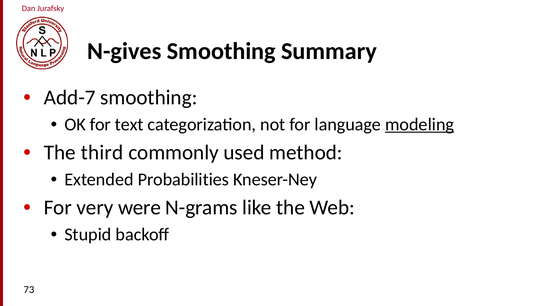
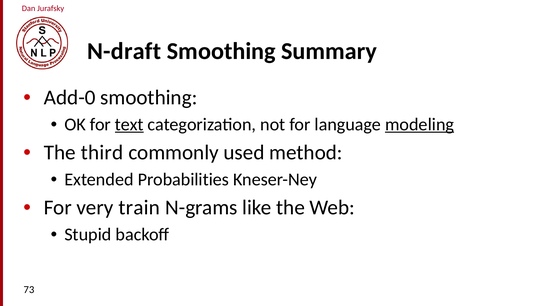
N-gives: N-gives -> N-draft
Add-7: Add-7 -> Add-0
text underline: none -> present
were: were -> train
